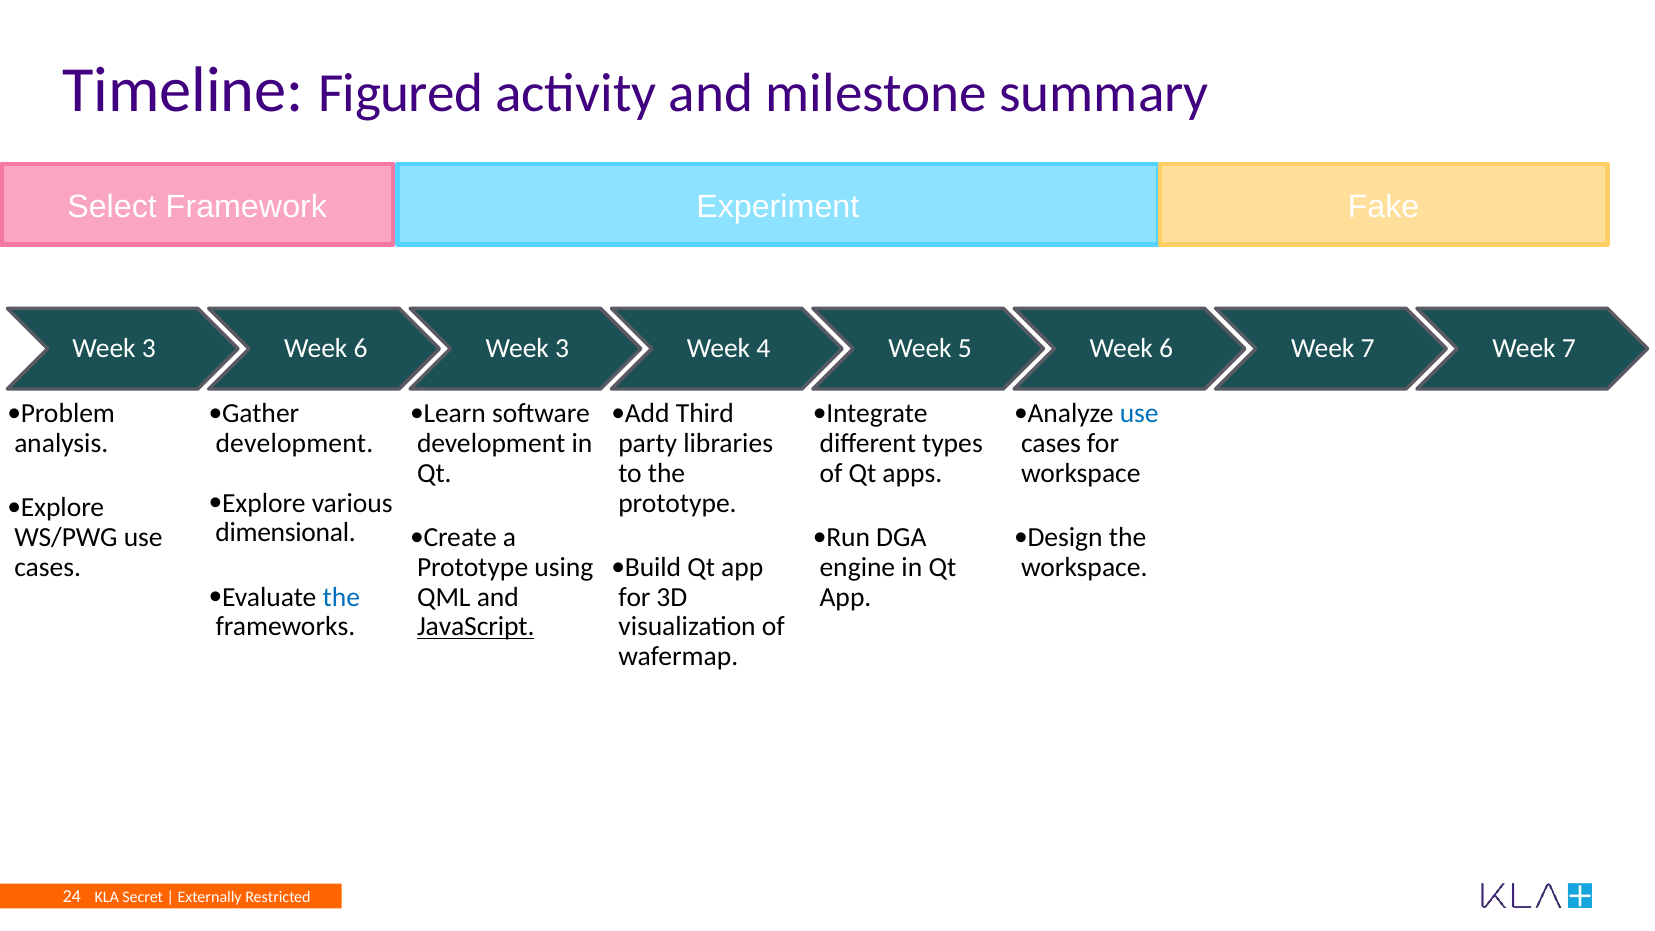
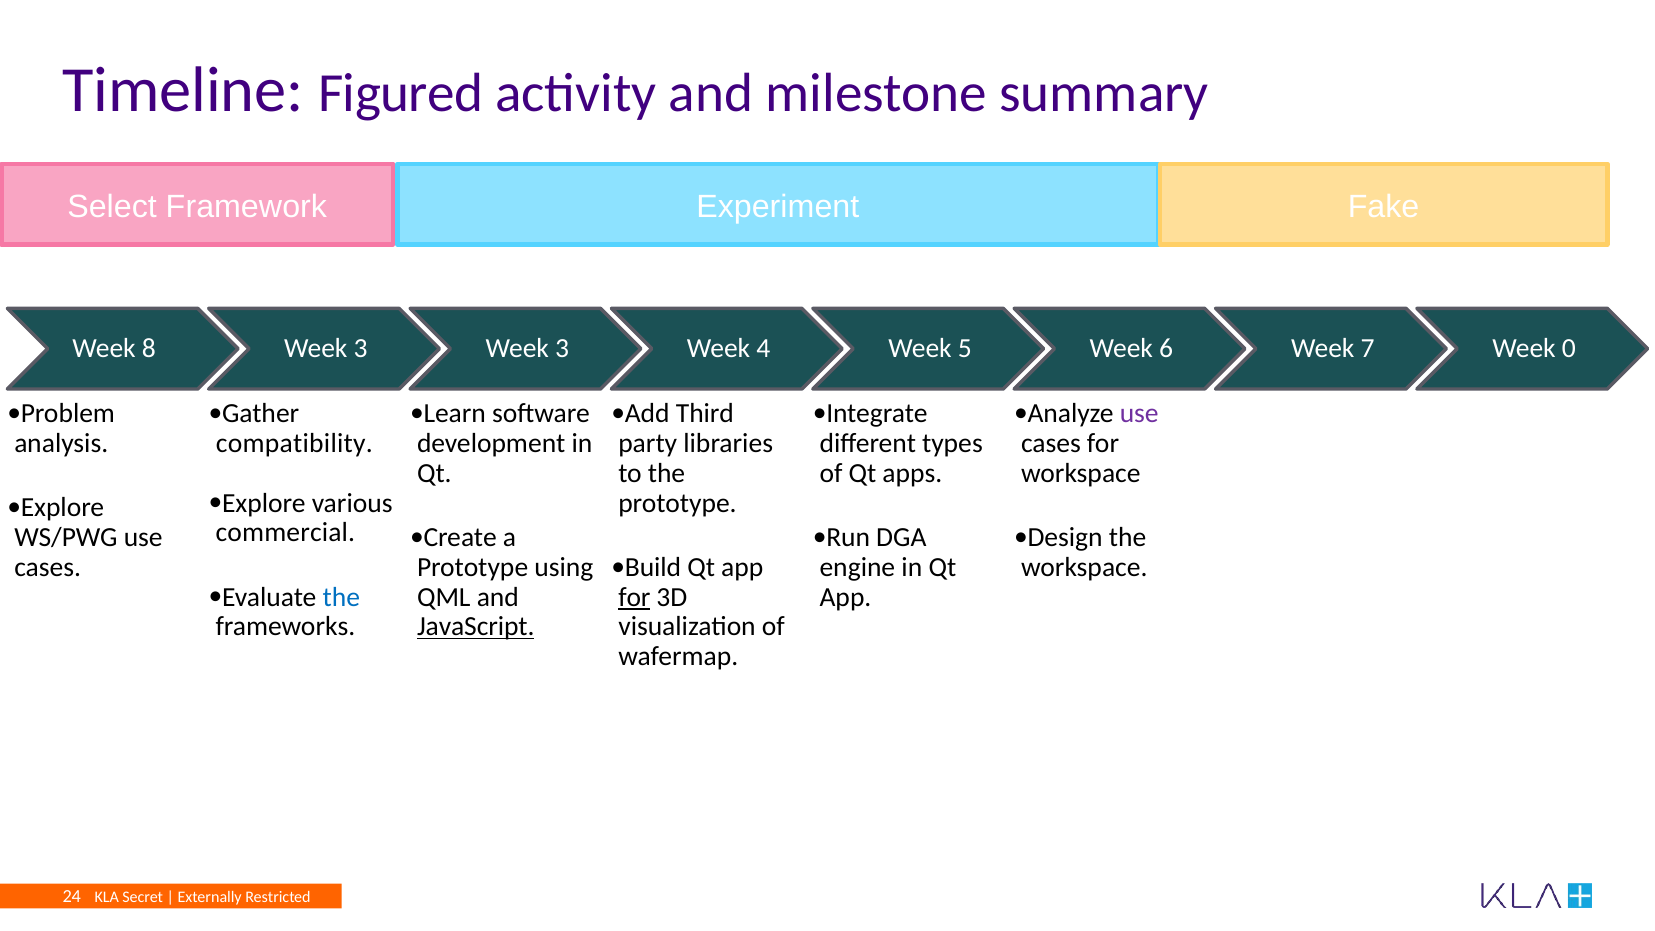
3 at (149, 348): 3 -> 8
6 at (361, 348): 6 -> 3
7 Week 7: 7 -> 0
use at (1139, 414) colour: blue -> purple
development at (294, 444): development -> compatibility
dimensional: dimensional -> commercial
for at (634, 597) underline: none -> present
